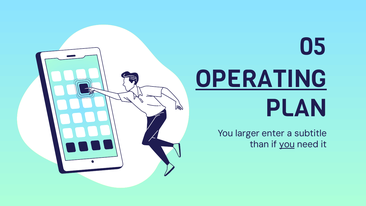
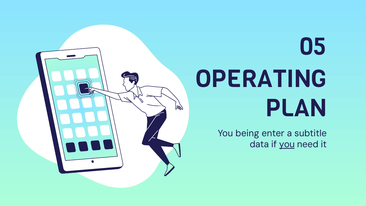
OPERATING underline: present -> none
larger: larger -> being
than: than -> data
